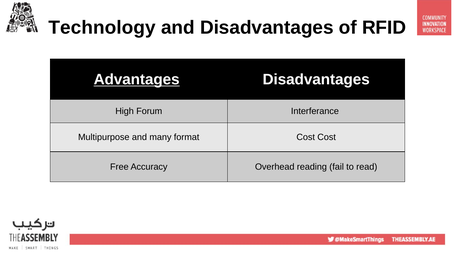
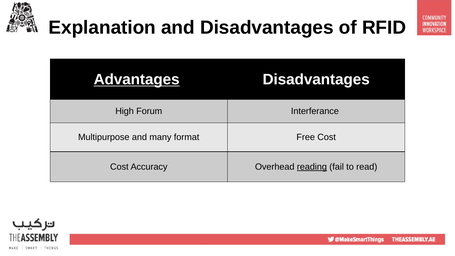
Technology: Technology -> Explanation
format Cost: Cost -> Free
Free at (119, 167): Free -> Cost
reading underline: none -> present
